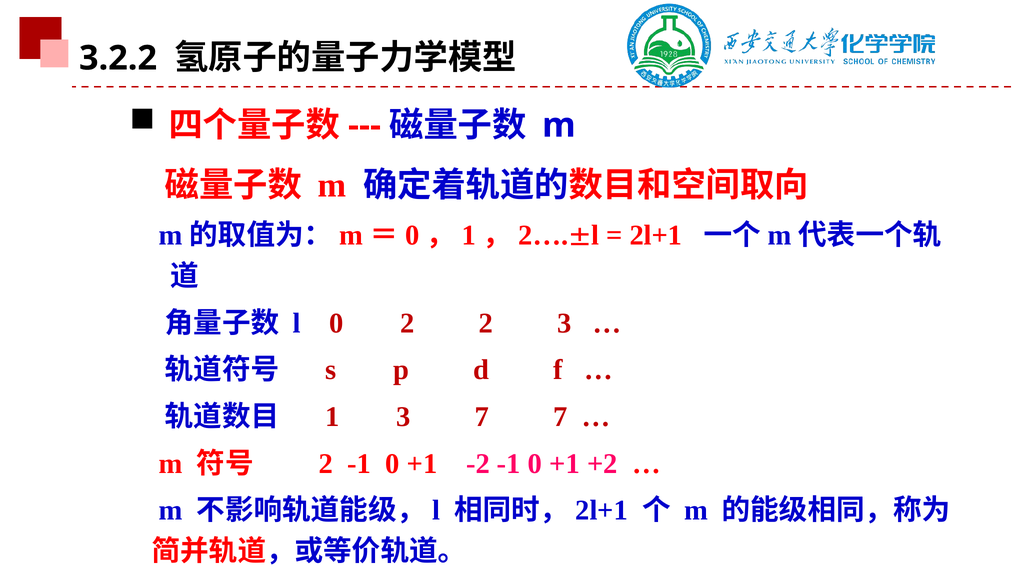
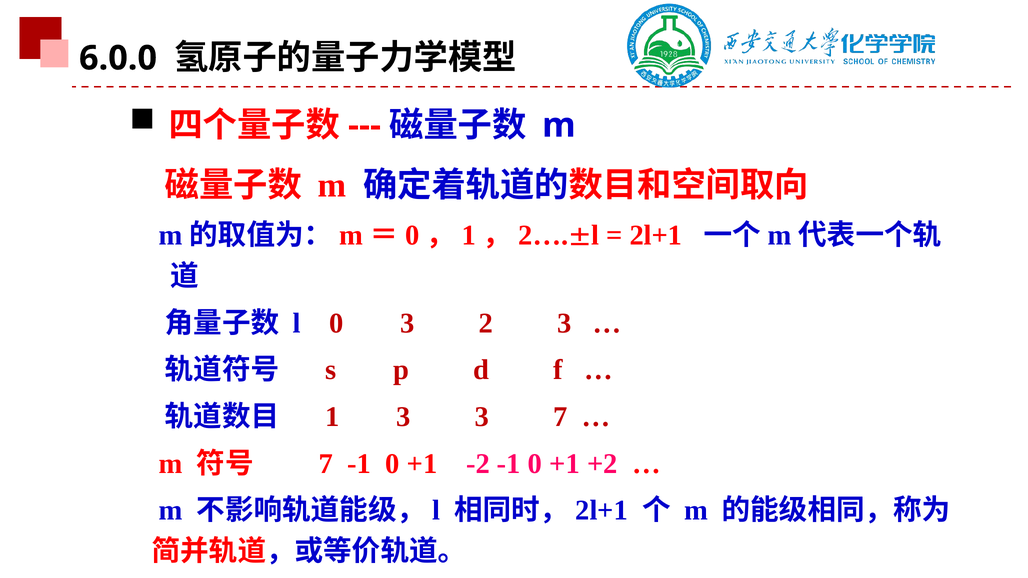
3.2.2: 3.2.2 -> 6.0.0
0 2: 2 -> 3
3 7: 7 -> 3
2 at (326, 464): 2 -> 7
